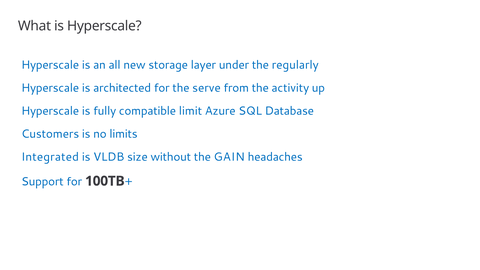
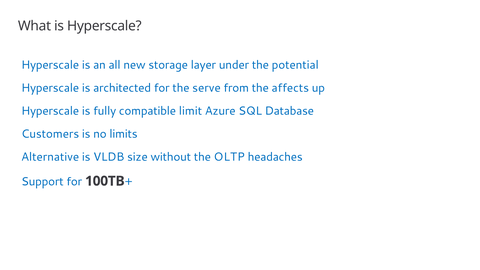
regularly: regularly -> potential
activity: activity -> affects
Integrated: Integrated -> Alternative
GAIN: GAIN -> OLTP
